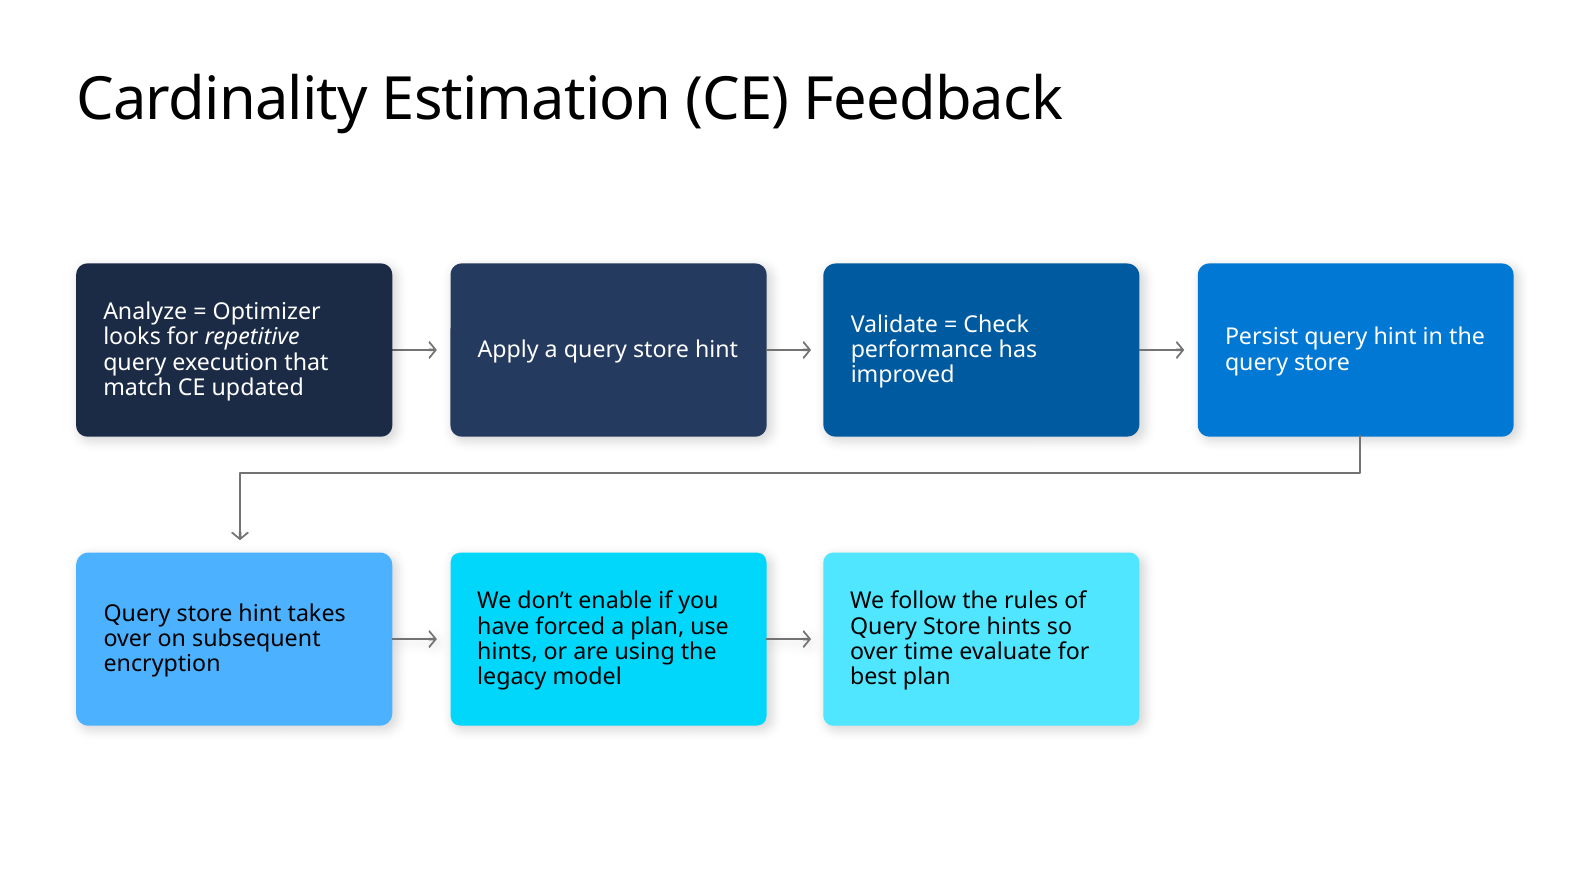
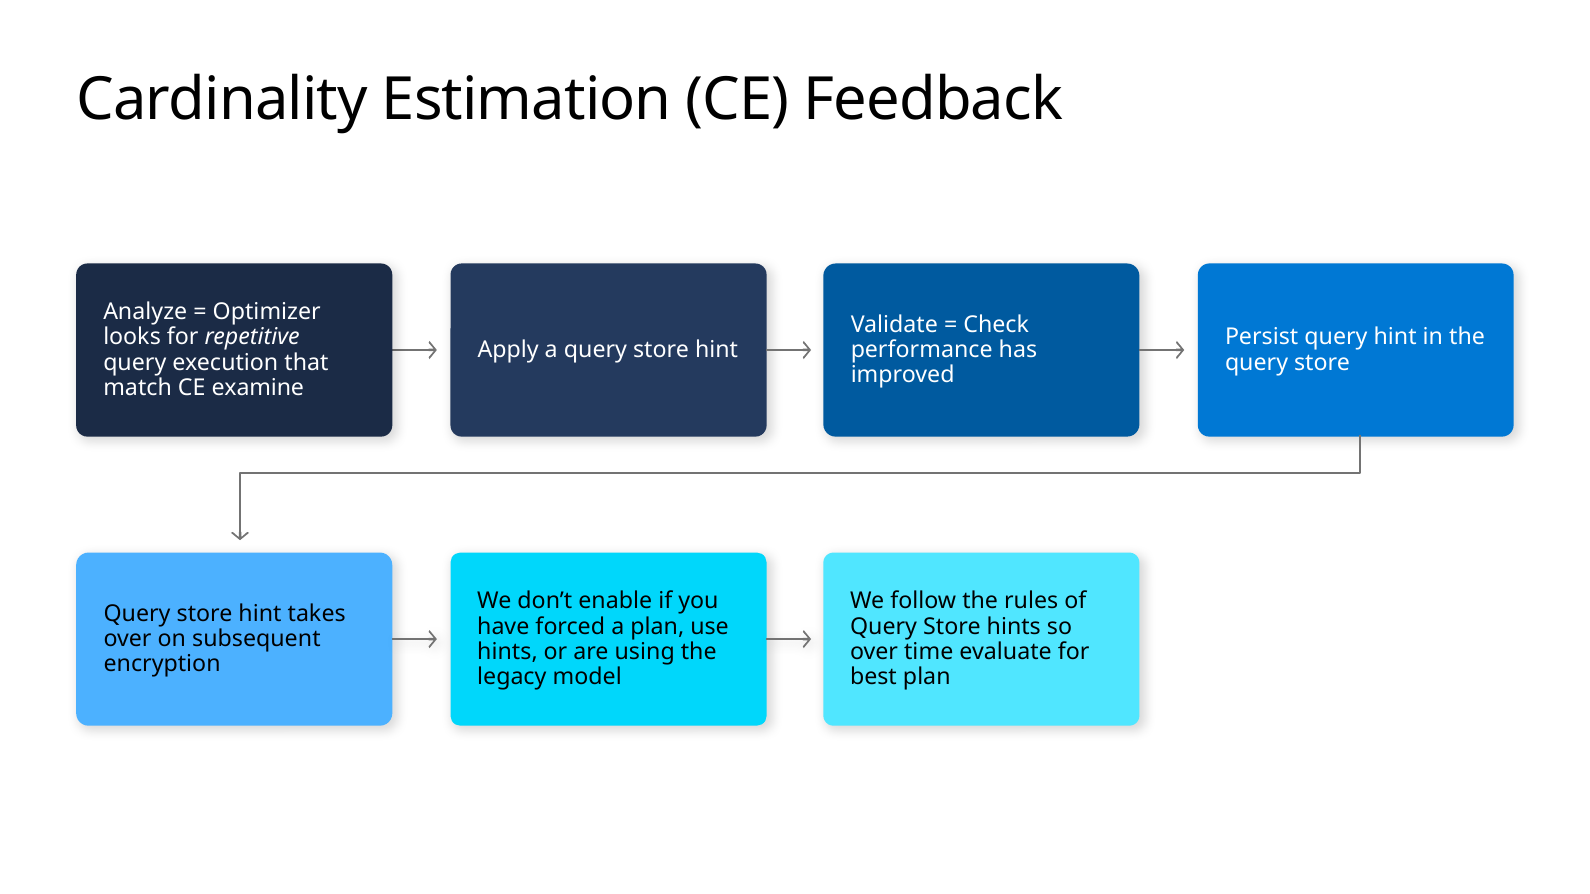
updated: updated -> examine
